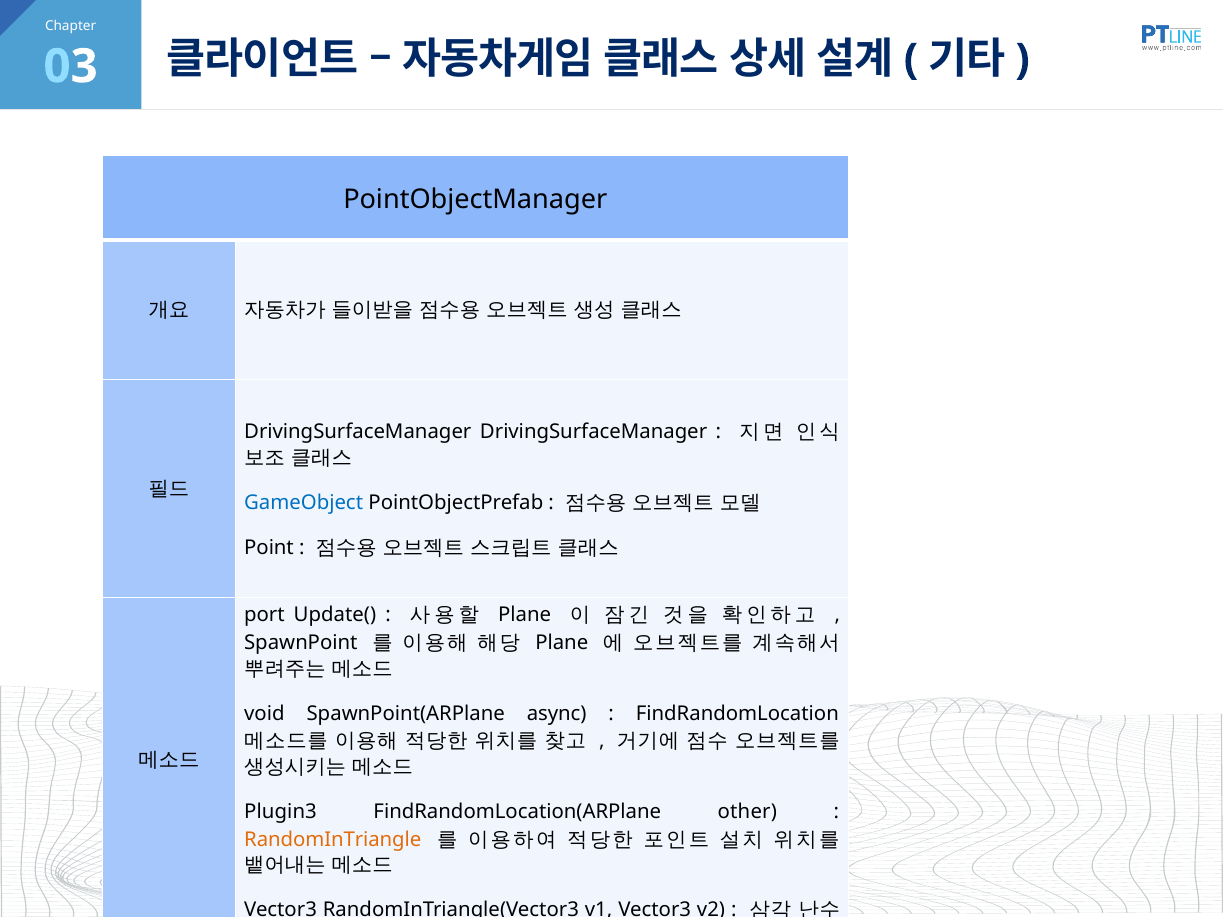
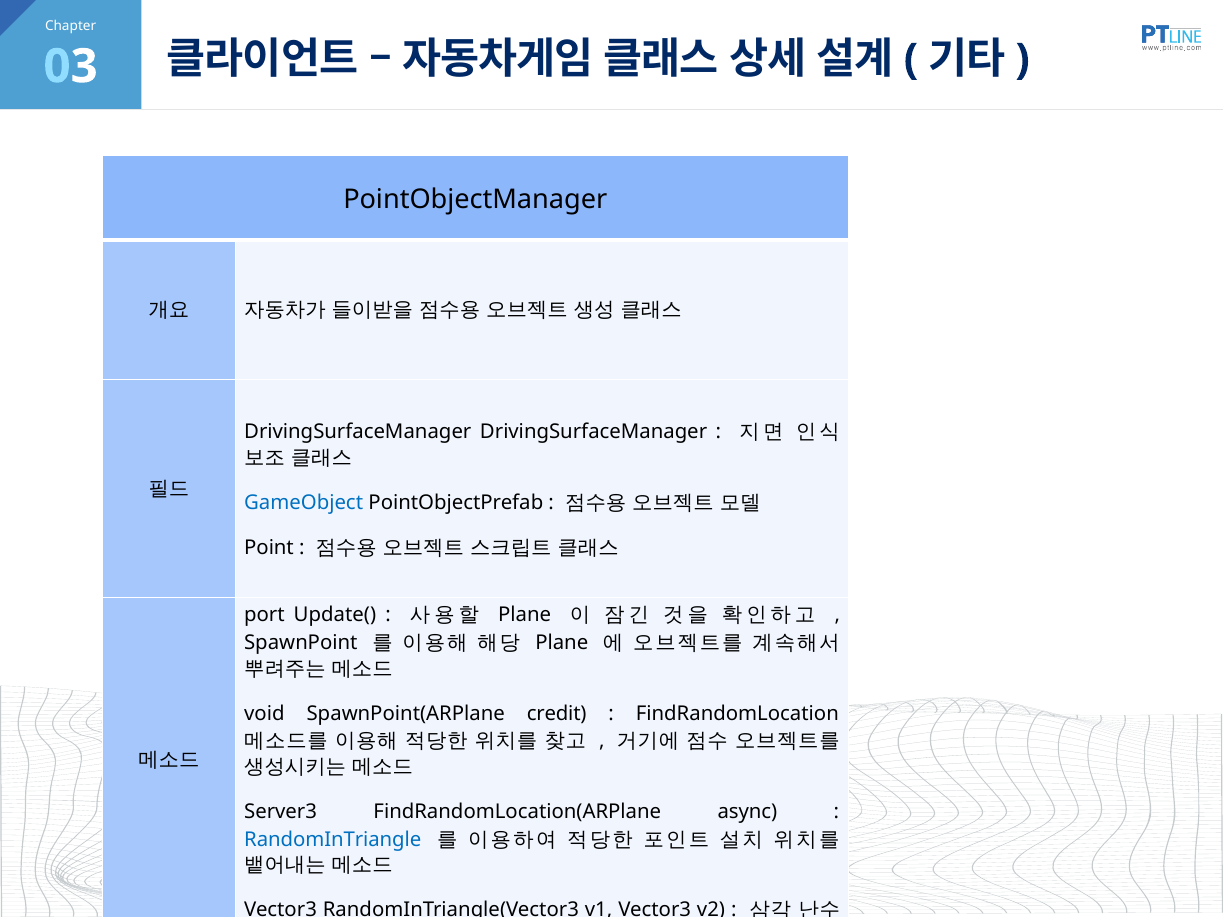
async: async -> credit
Plugin3: Plugin3 -> Server3
other: other -> async
RandomInTriangle colour: orange -> blue
